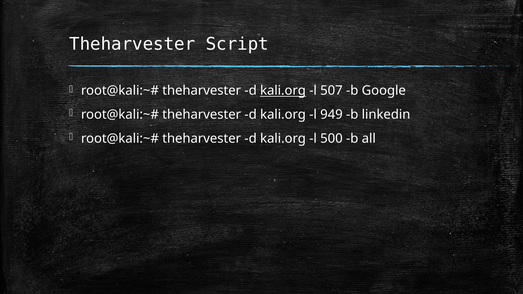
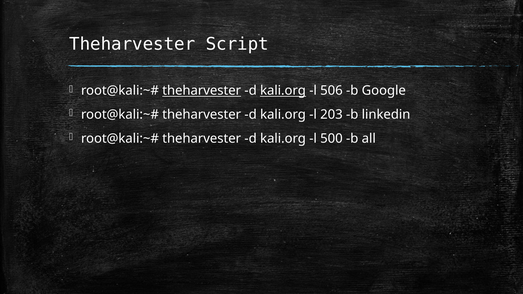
theharvester at (202, 91) underline: none -> present
507: 507 -> 506
949: 949 -> 203
